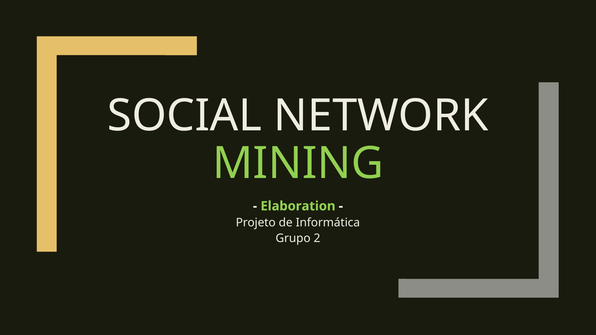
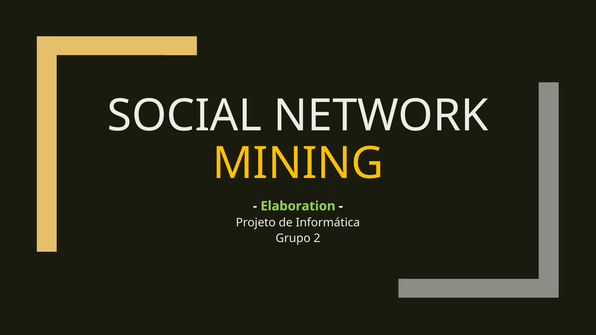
MINING colour: light green -> yellow
